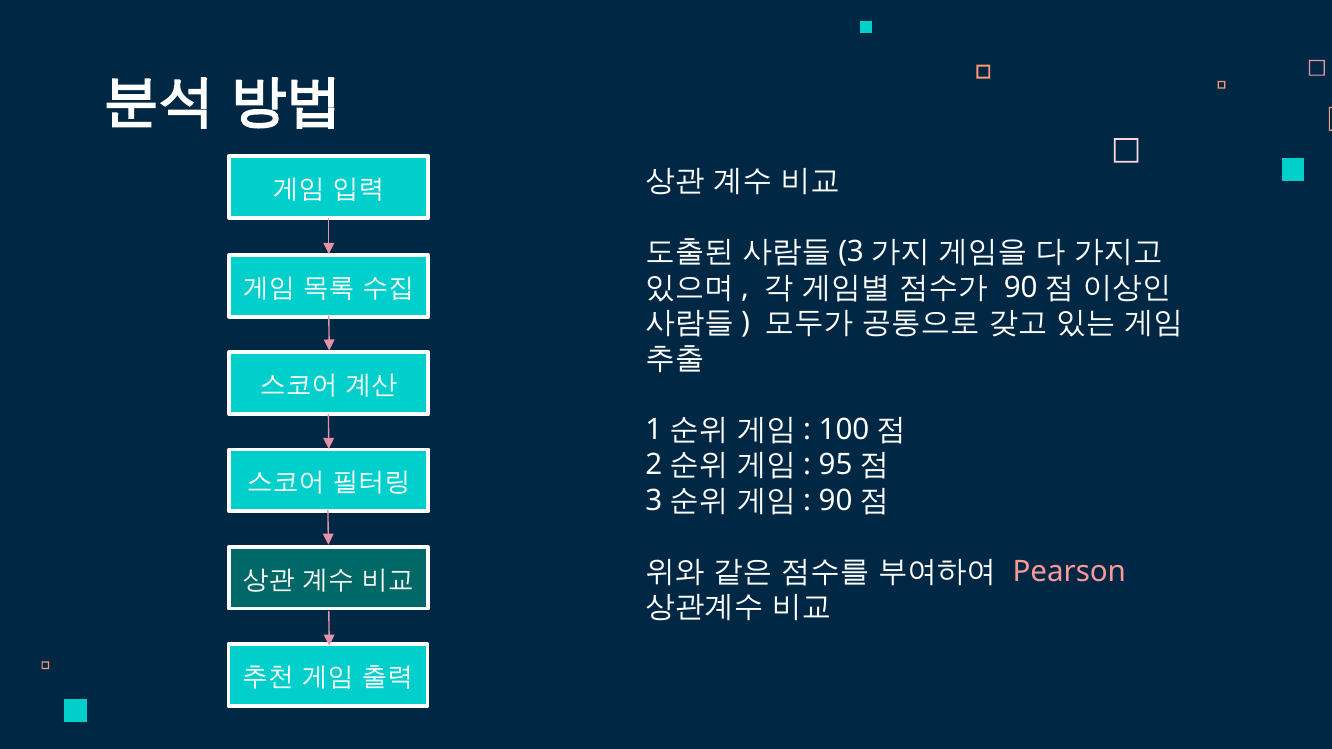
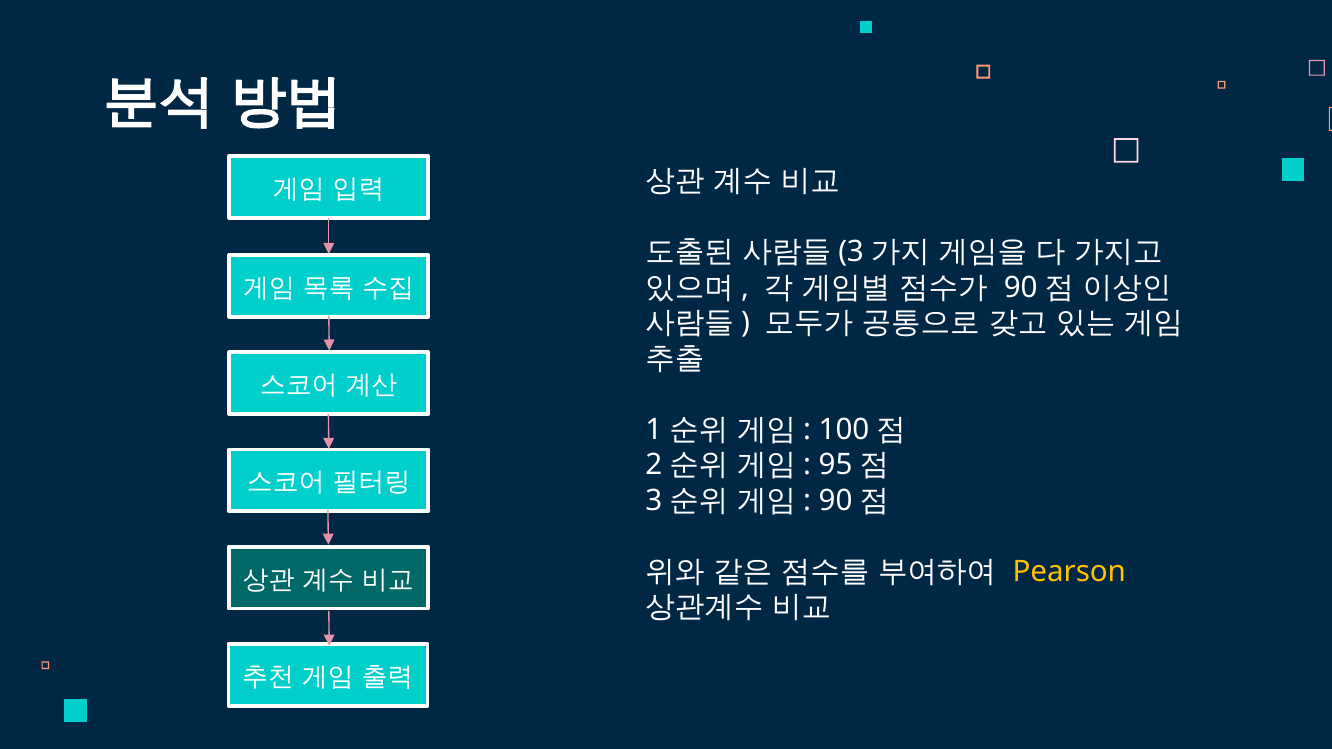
Pearson colour: pink -> yellow
